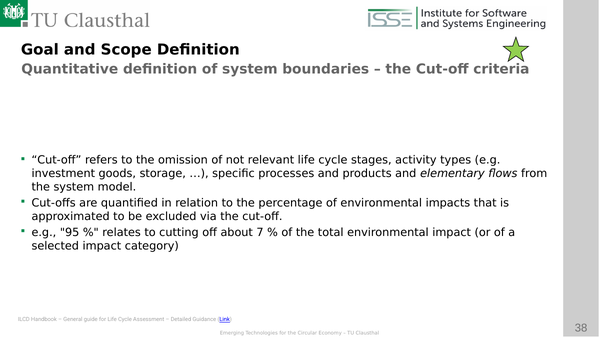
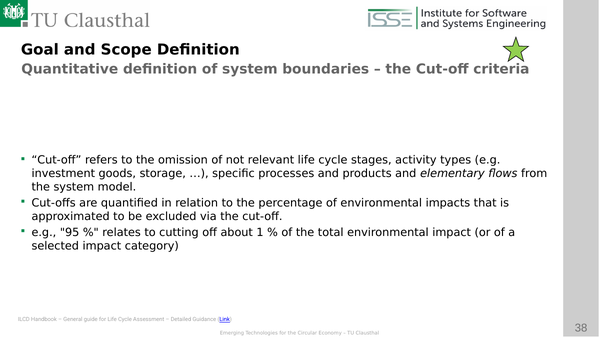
7: 7 -> 1
